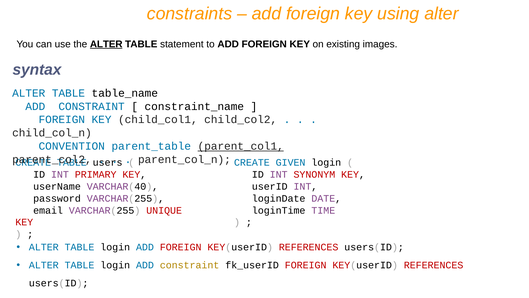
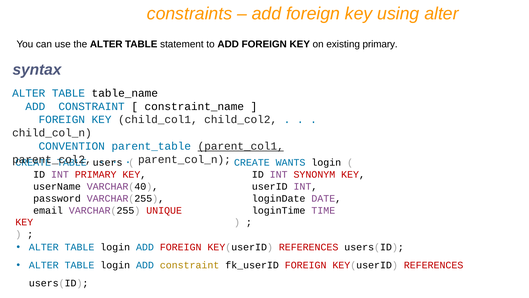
ALTER at (106, 44) underline: present -> none
existing images: images -> primary
GIVEN: GIVEN -> WANTS
